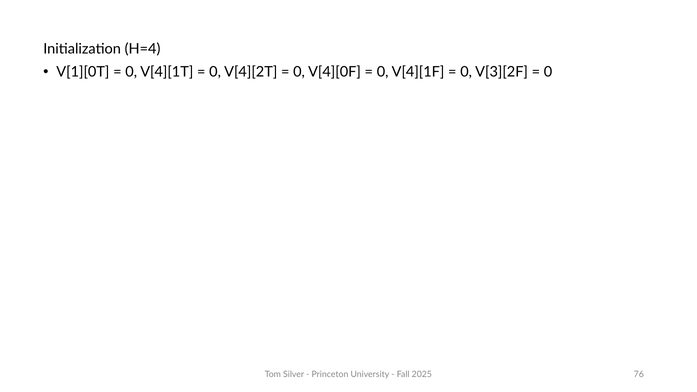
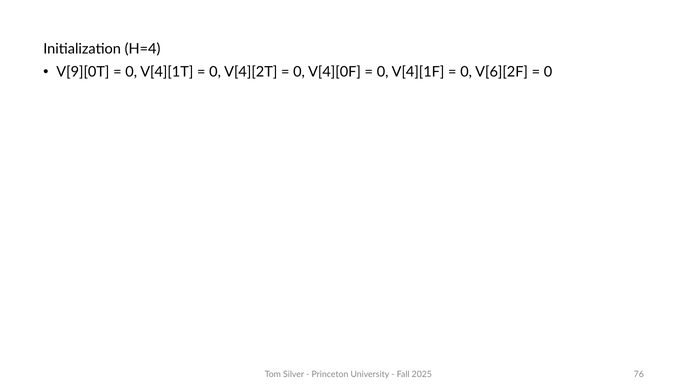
V[1][0T: V[1][0T -> V[9][0T
V[3][2F: V[3][2F -> V[6][2F
